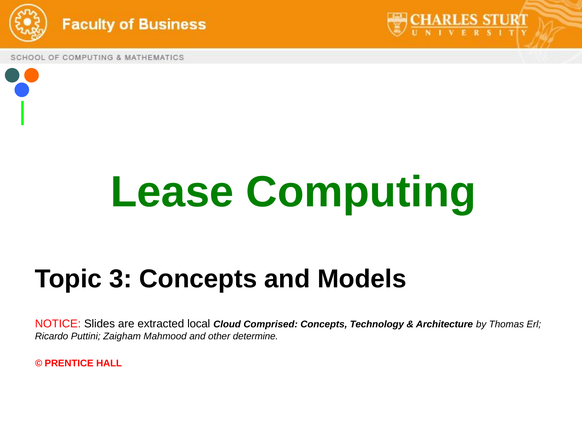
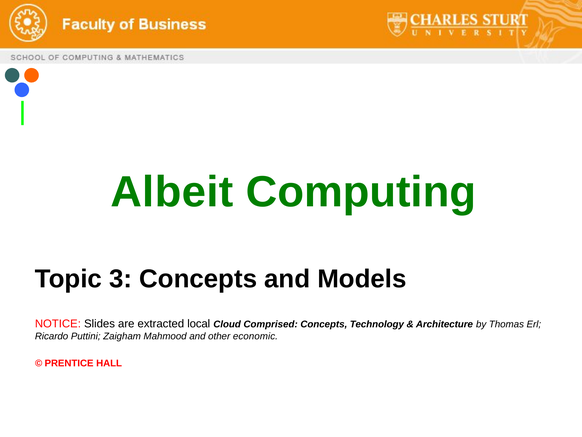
Lease: Lease -> Albeit
determine: determine -> economic
